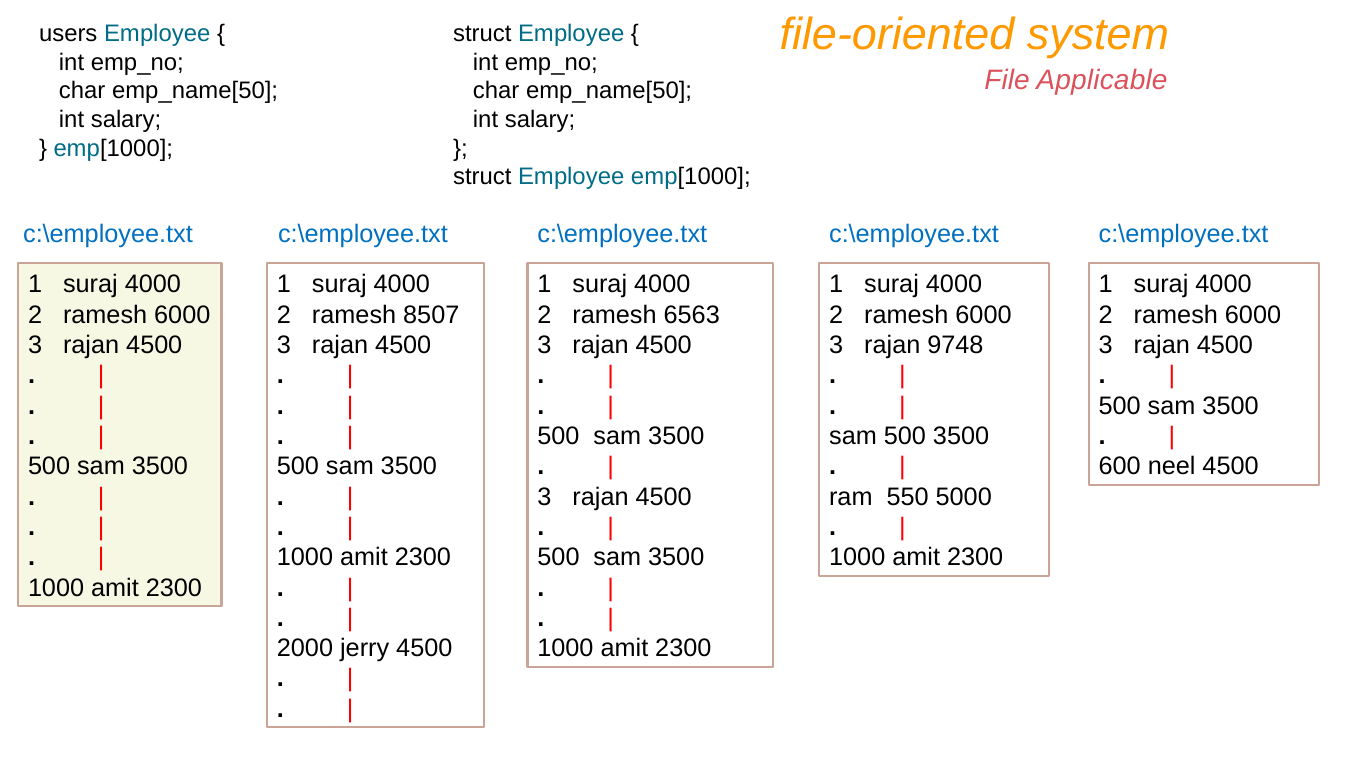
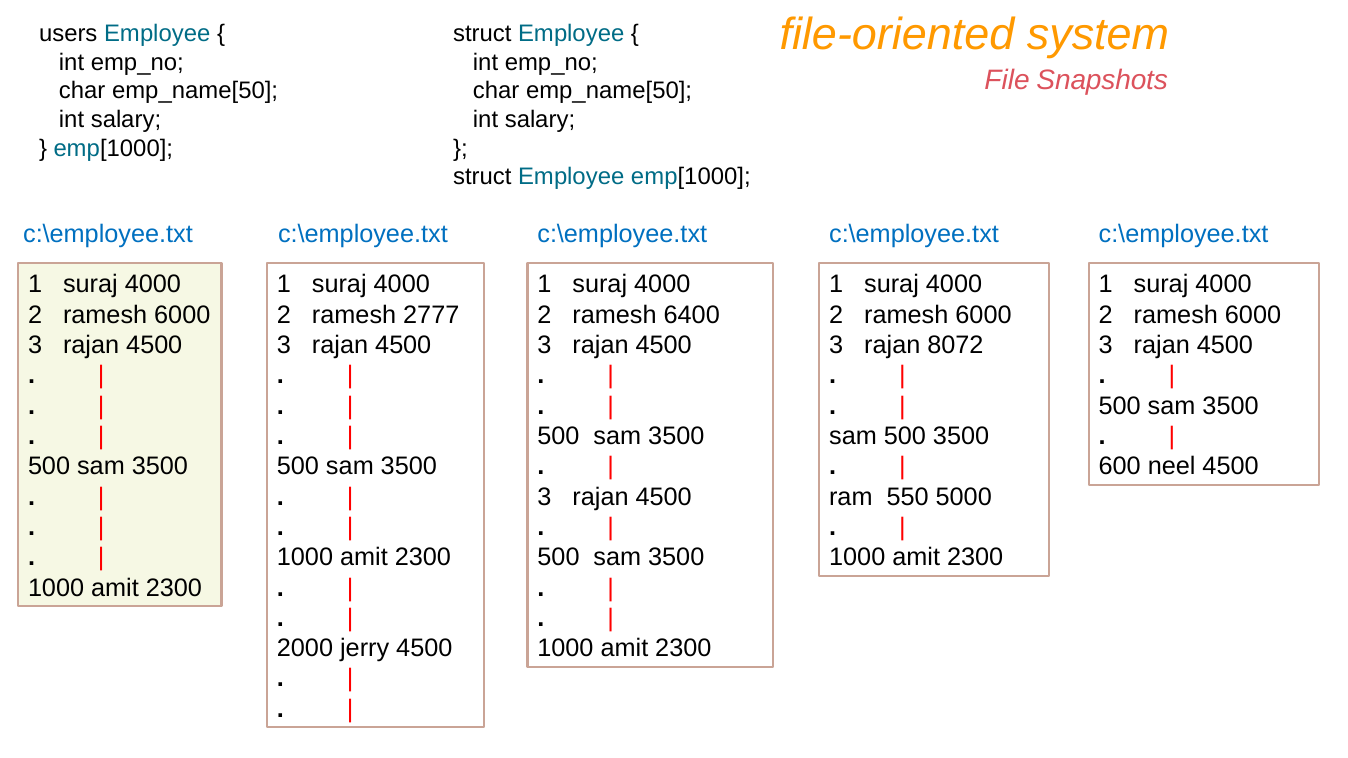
Applicable: Applicable -> Snapshots
8507: 8507 -> 2777
6563: 6563 -> 6400
9748: 9748 -> 8072
